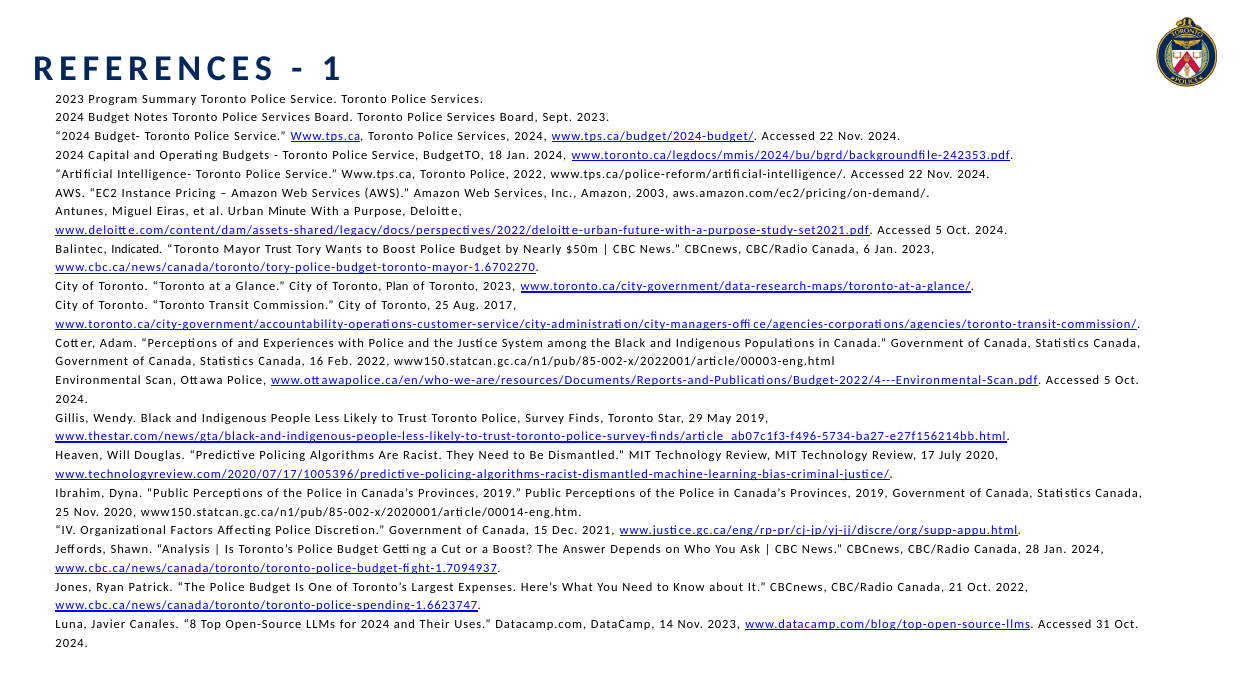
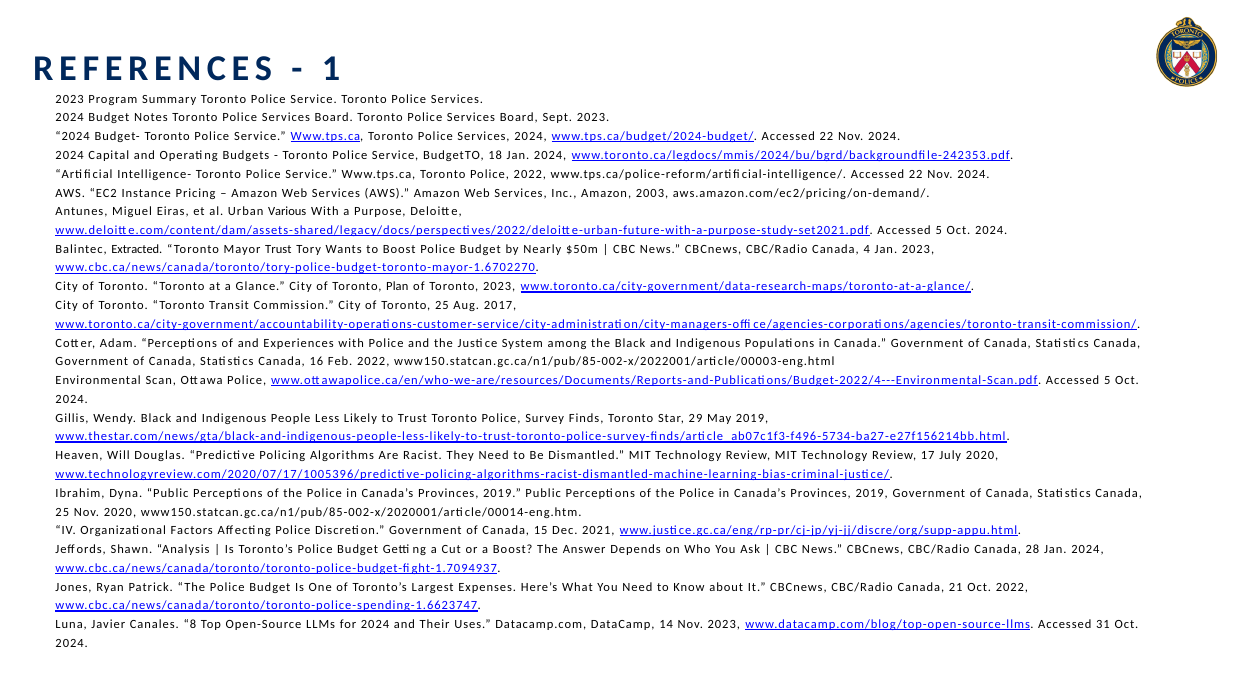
Minute: Minute -> Various
Indicated: Indicated -> Extracted
6: 6 -> 4
